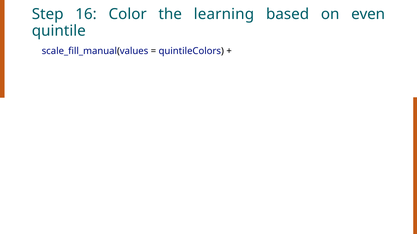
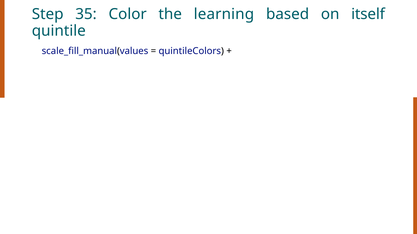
16: 16 -> 35
even: even -> itself
